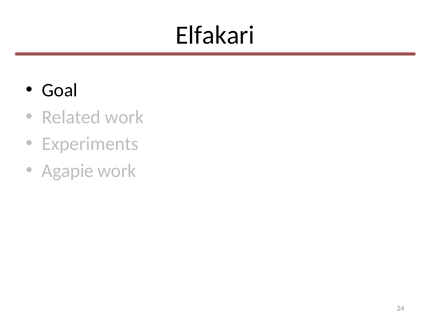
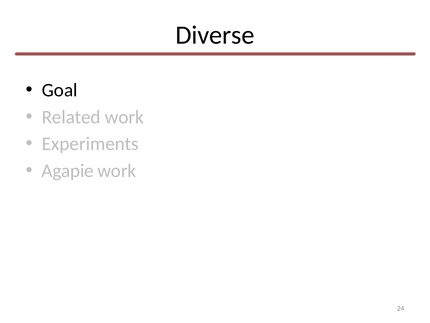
Elfakari: Elfakari -> Diverse
